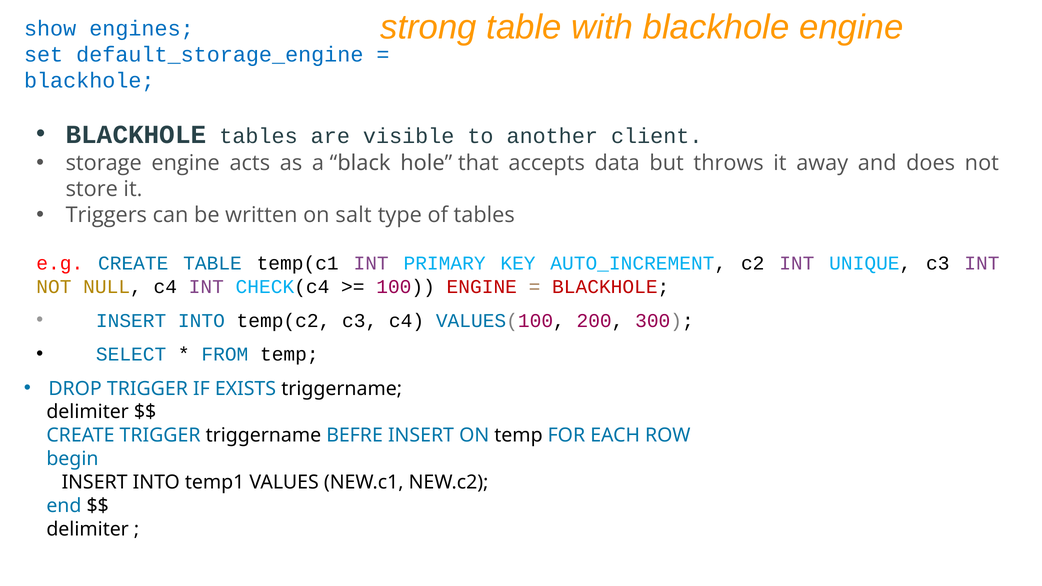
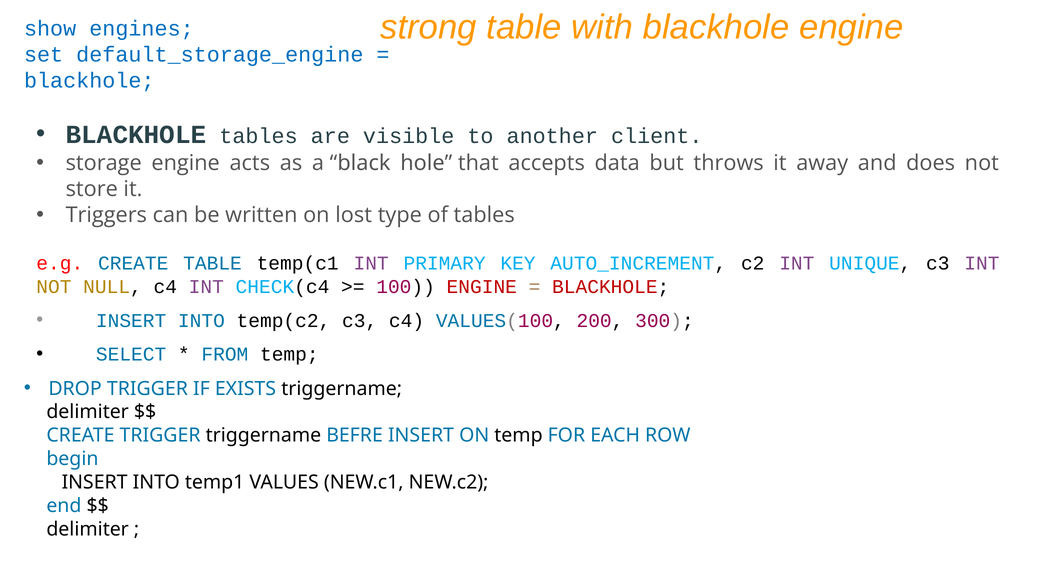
salt: salt -> lost
